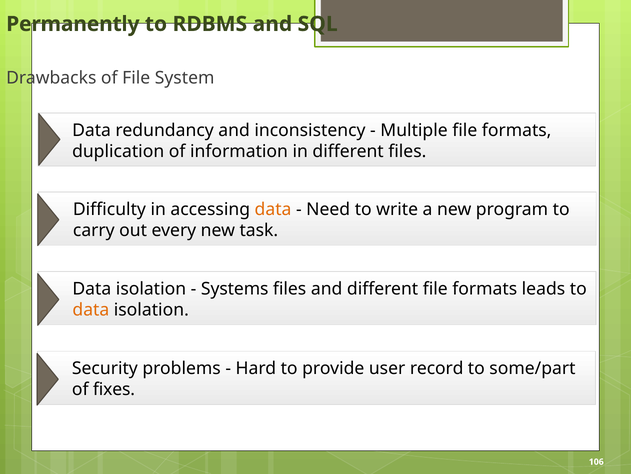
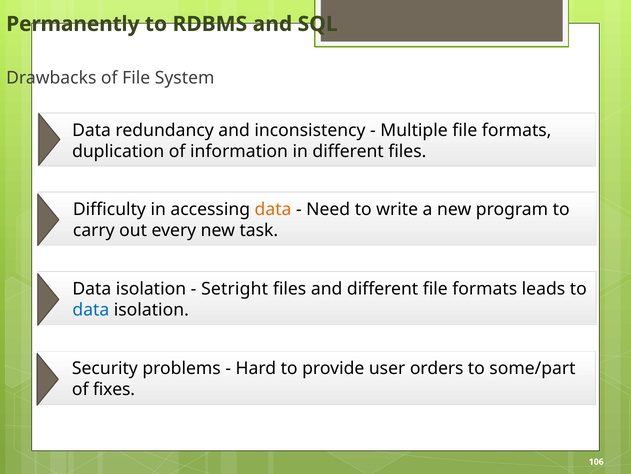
Systems: Systems -> Setright
data at (91, 309) colour: orange -> blue
record: record -> orders
